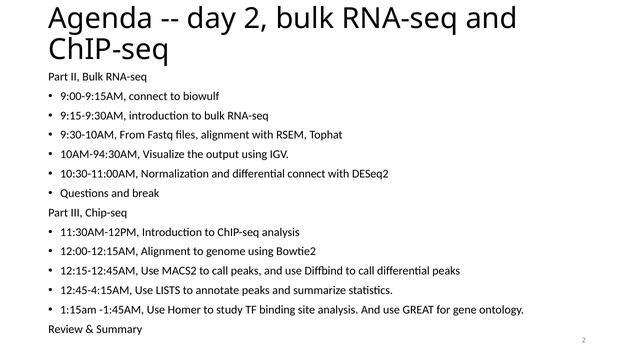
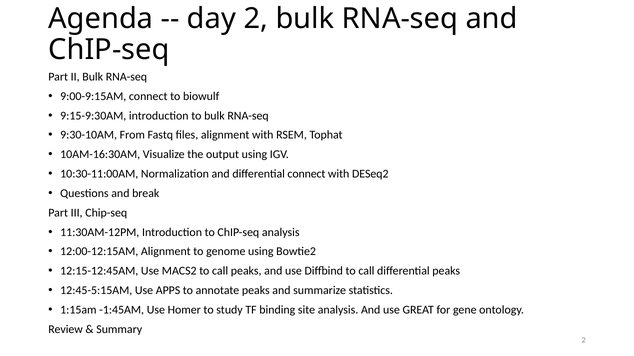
10AM-94:30AM: 10AM-94:30AM -> 10AM-16:30AM
12:45-4:15AM: 12:45-4:15AM -> 12:45-5:15AM
LISTS: LISTS -> APPS
